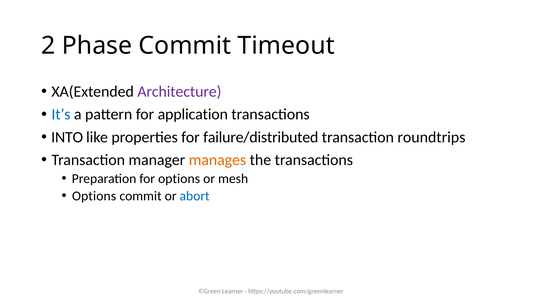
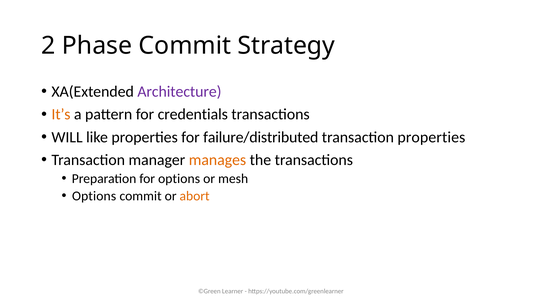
Timeout: Timeout -> Strategy
It’s colour: blue -> orange
application: application -> credentials
INTO: INTO -> WILL
transaction roundtrips: roundtrips -> properties
abort colour: blue -> orange
